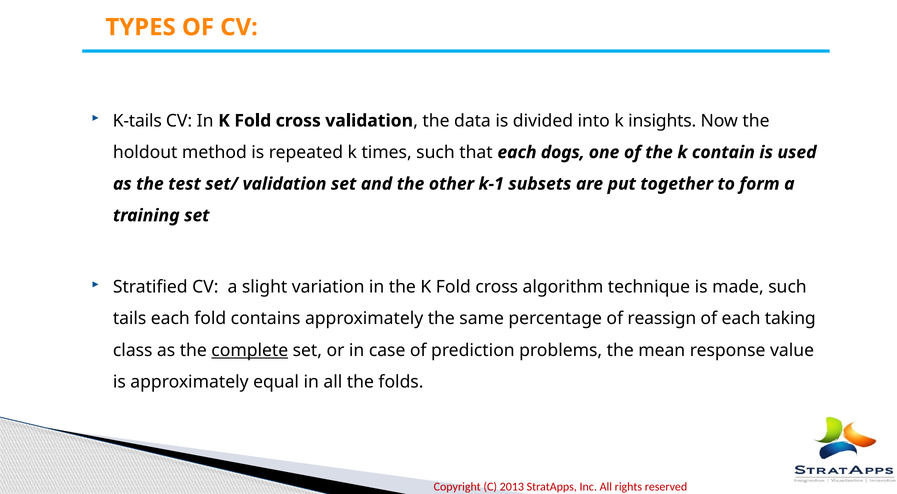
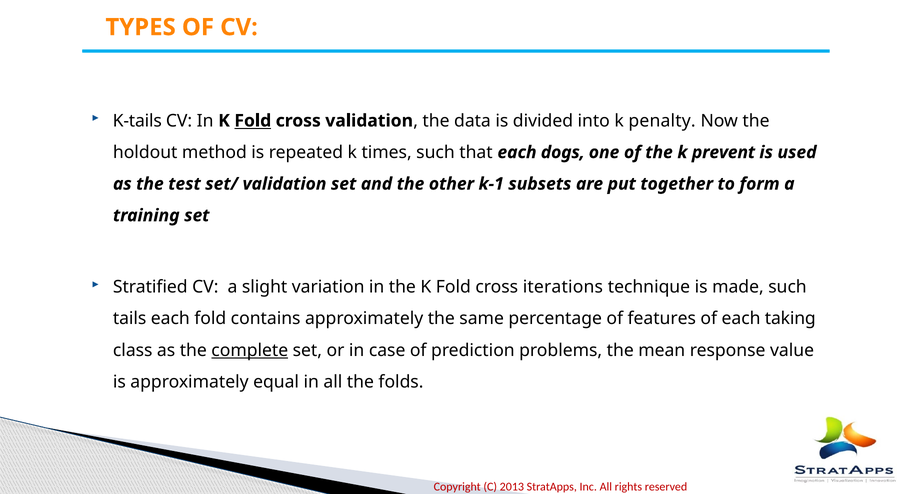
Fold at (253, 121) underline: none -> present
insights: insights -> penalty
contain: contain -> prevent
algorithm: algorithm -> iterations
reassign: reassign -> features
